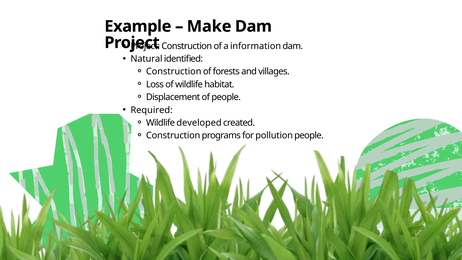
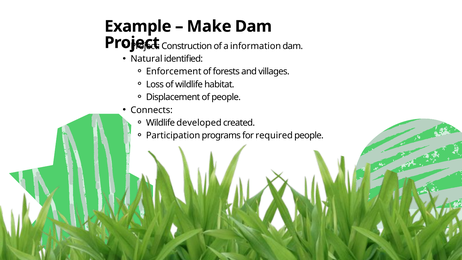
Construction at (174, 72): Construction -> Enforcement
Required: Required -> Connects
Construction at (173, 136): Construction -> Participation
pollution: pollution -> required
